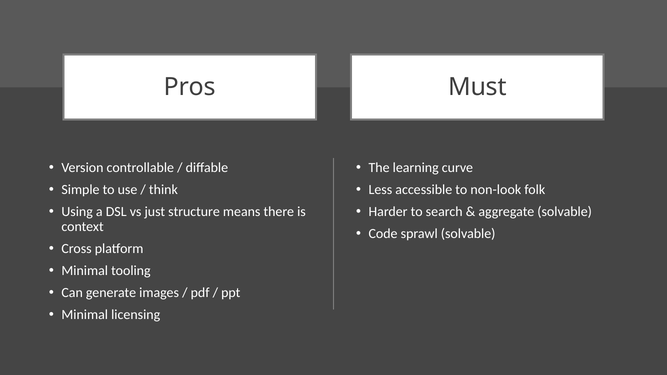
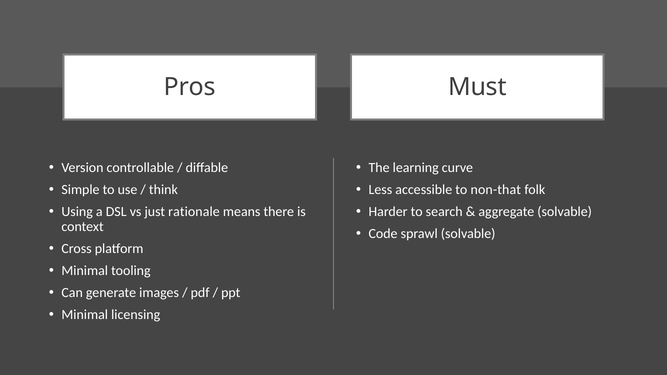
non-look: non-look -> non-that
structure: structure -> rationale
